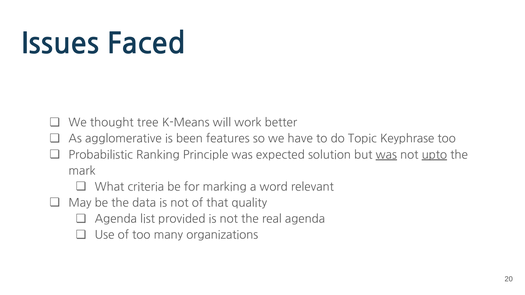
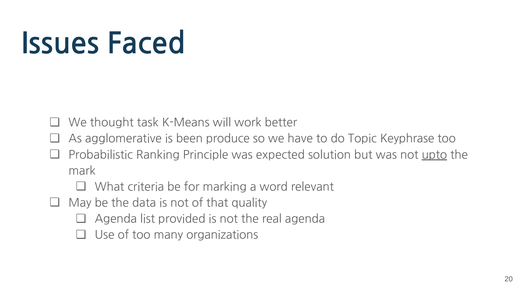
tree: tree -> task
features: features -> produce
was at (386, 155) underline: present -> none
